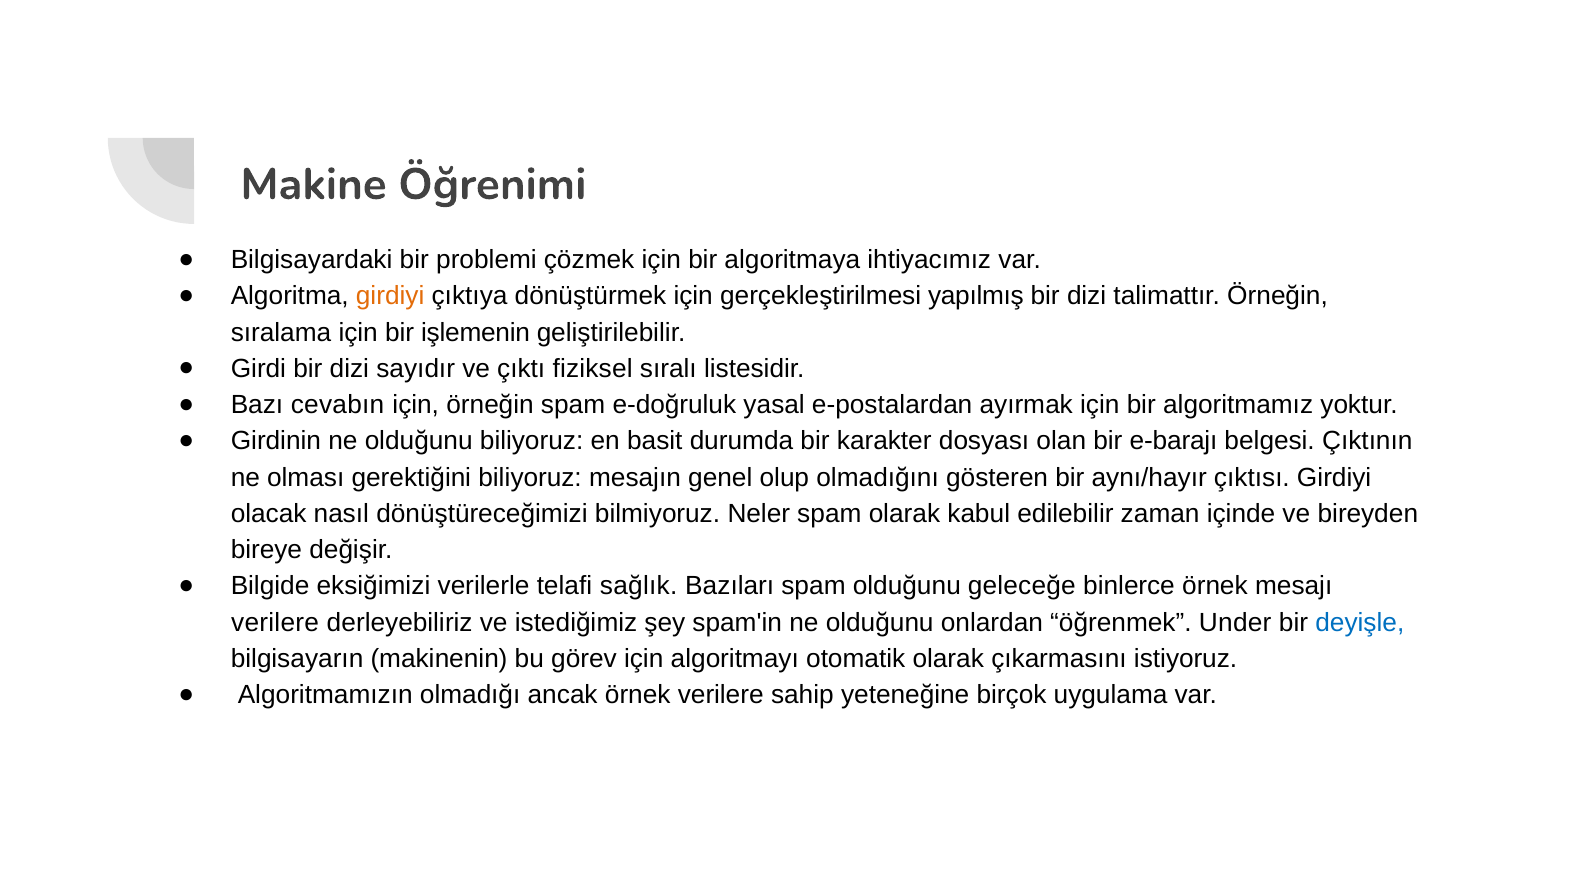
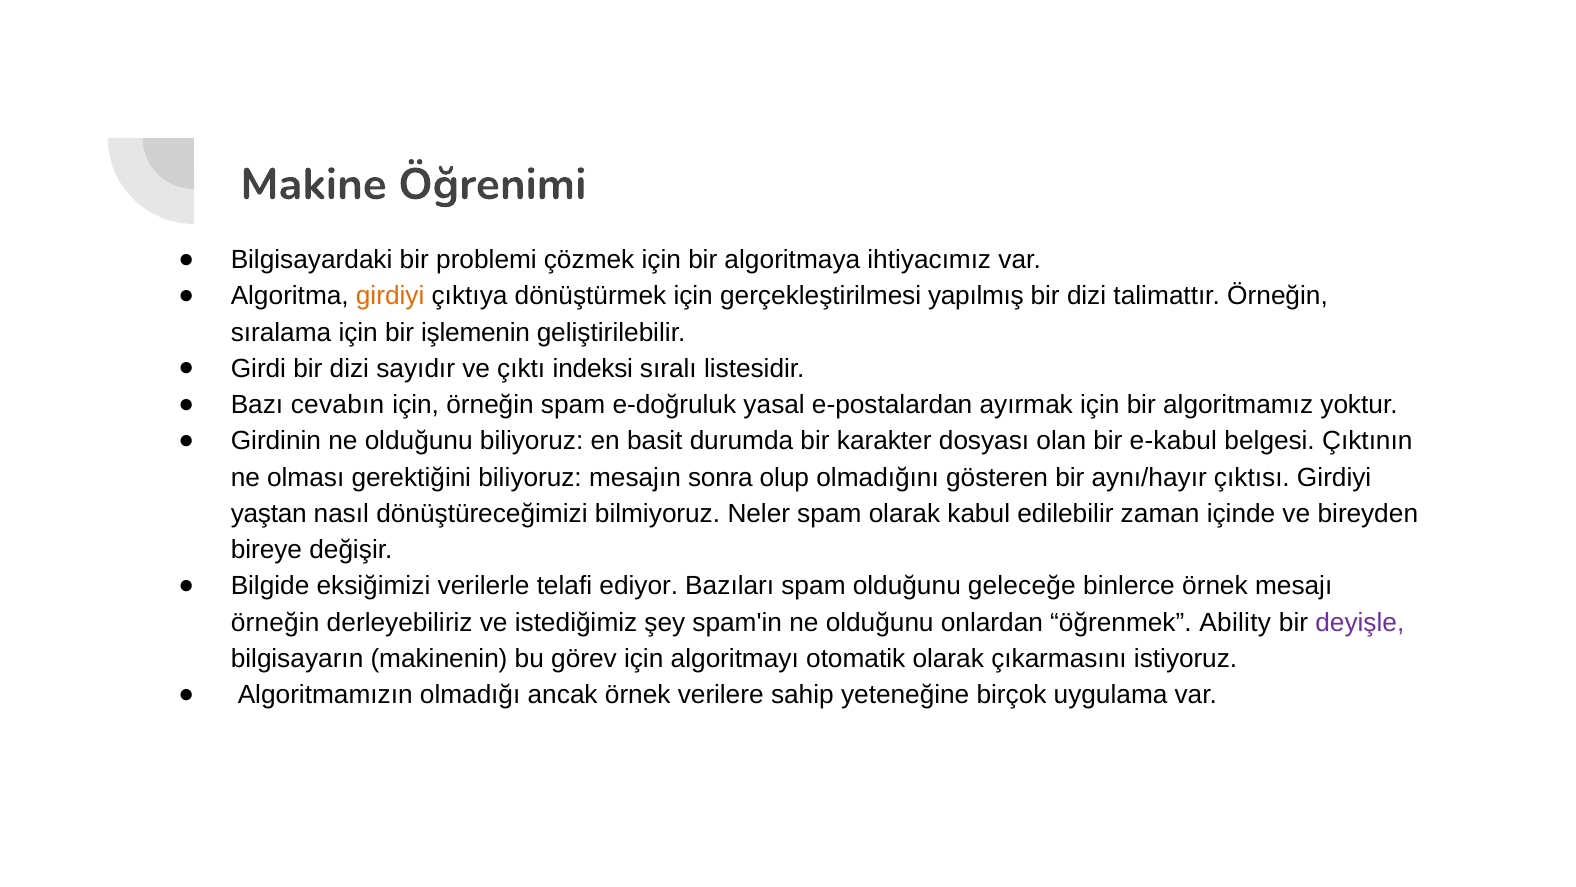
fiziksel: fiziksel -> indeksi
e-barajı: e-barajı -> e-kabul
genel: genel -> sonra
olacak: olacak -> yaştan
sağlık: sağlık -> ediyor
verilere at (275, 622): verilere -> örneğin
Under: Under -> Ability
deyişle colour: blue -> purple
